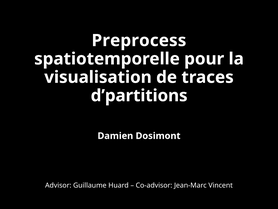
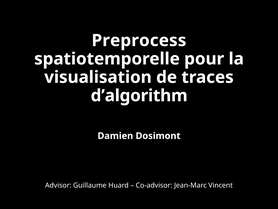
d’partitions: d’partitions -> d’algorithm
